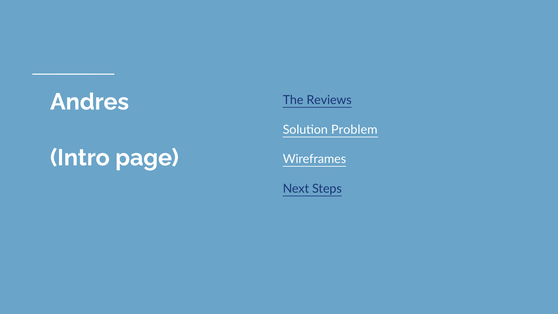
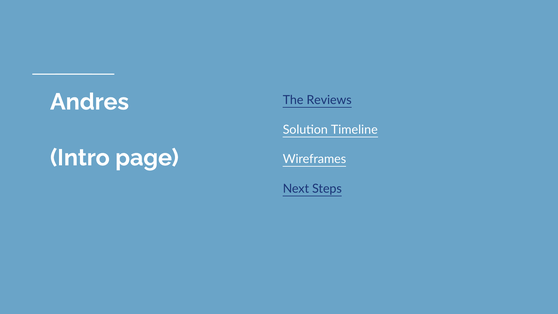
Problem: Problem -> Timeline
